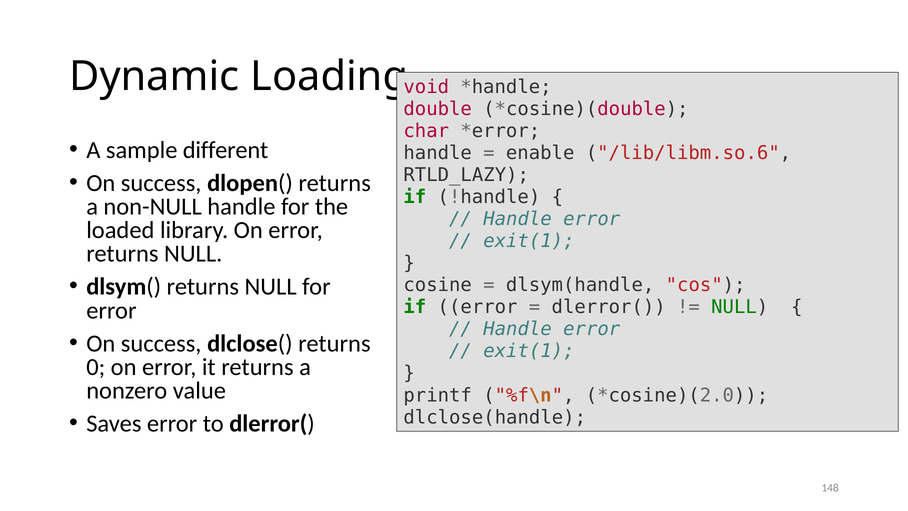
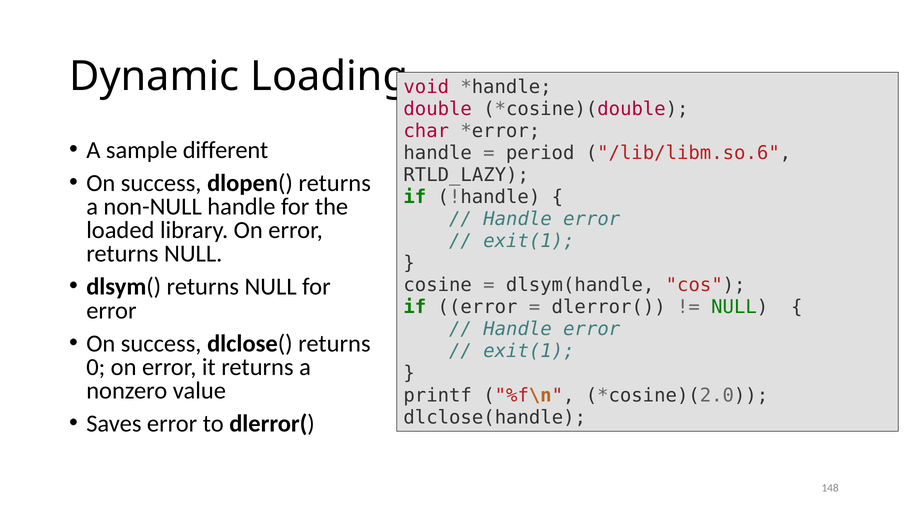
enable: enable -> period
